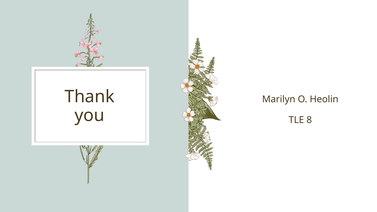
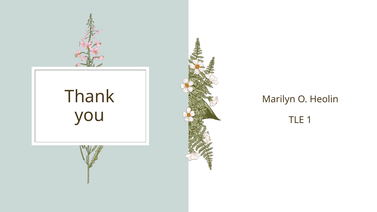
8: 8 -> 1
